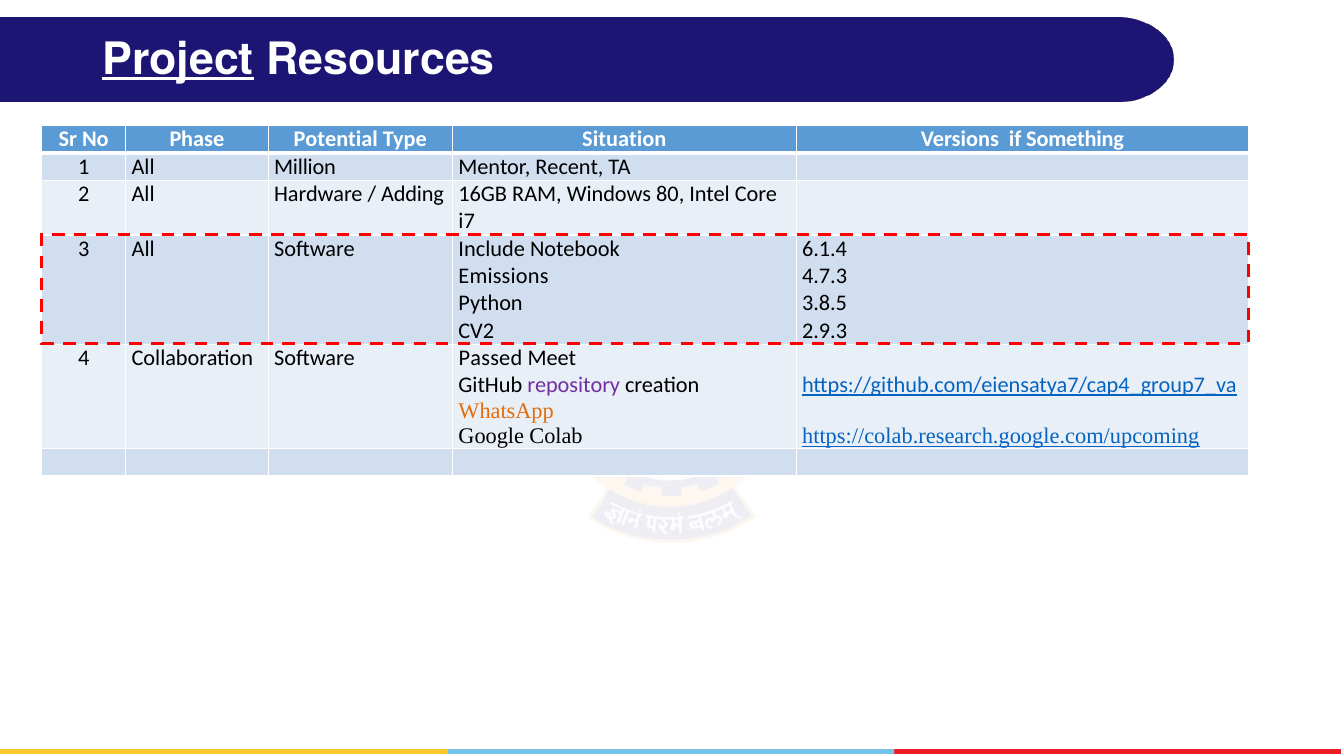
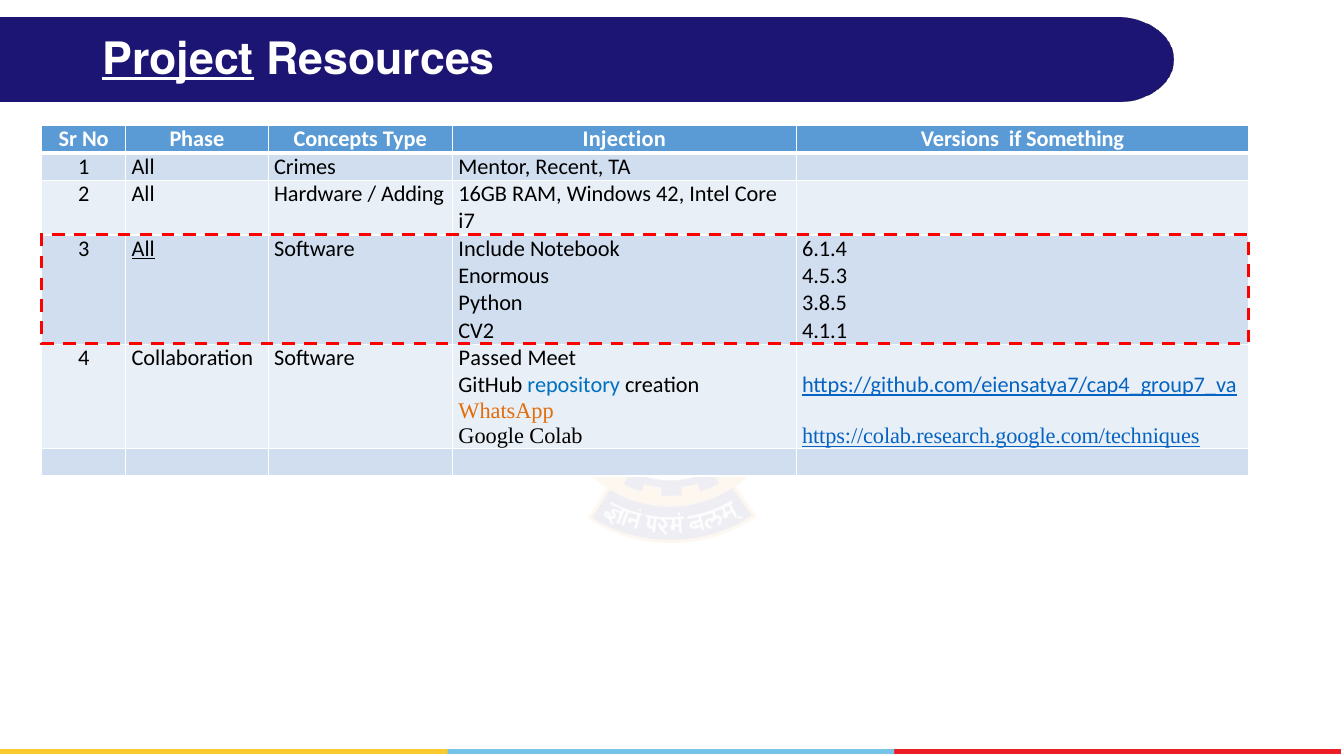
Potential: Potential -> Concepts
Situation: Situation -> Injection
Million: Million -> Crimes
80: 80 -> 42
All at (143, 249) underline: none -> present
Emissions: Emissions -> Enormous
4.7.3: 4.7.3 -> 4.5.3
2.9.3: 2.9.3 -> 4.1.1
repository colour: purple -> blue
https://colab.research.google.com/upcoming: https://colab.research.google.com/upcoming -> https://colab.research.google.com/techniques
